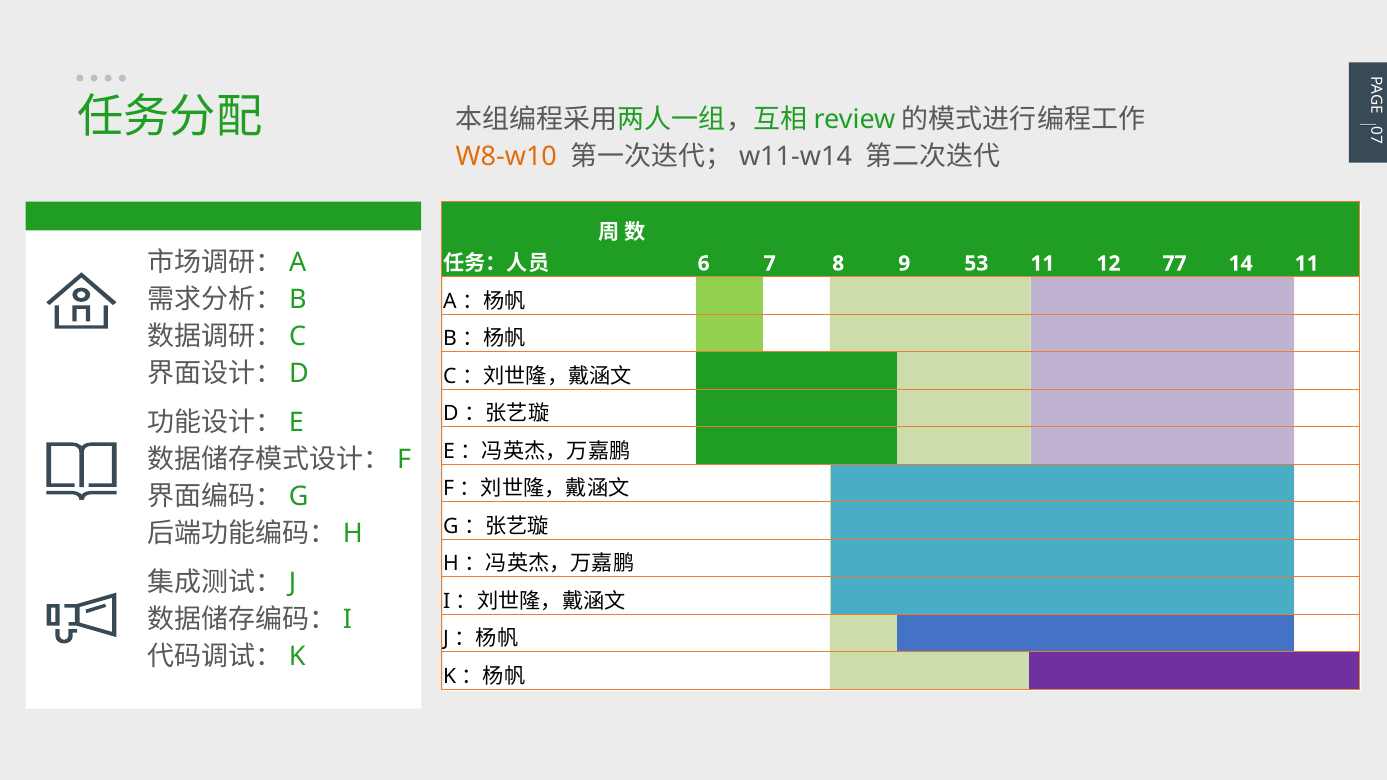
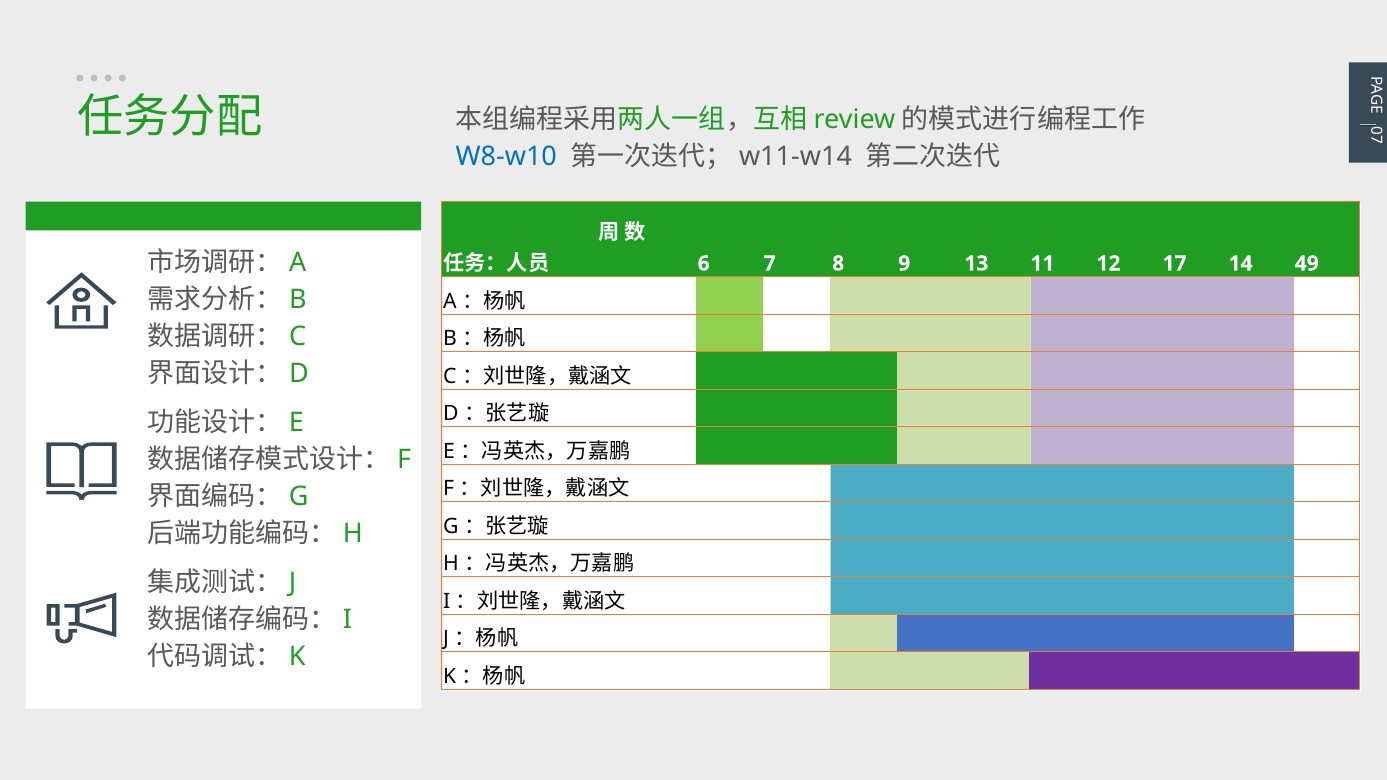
W8-w10 colour: orange -> blue
53: 53 -> 13
77: 77 -> 17
14 11: 11 -> 49
